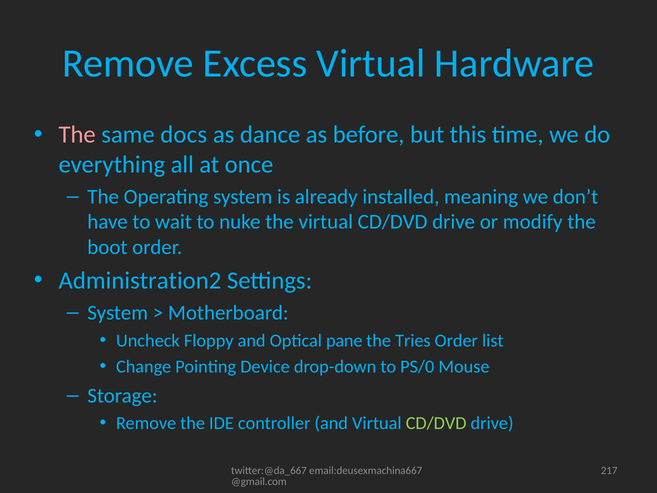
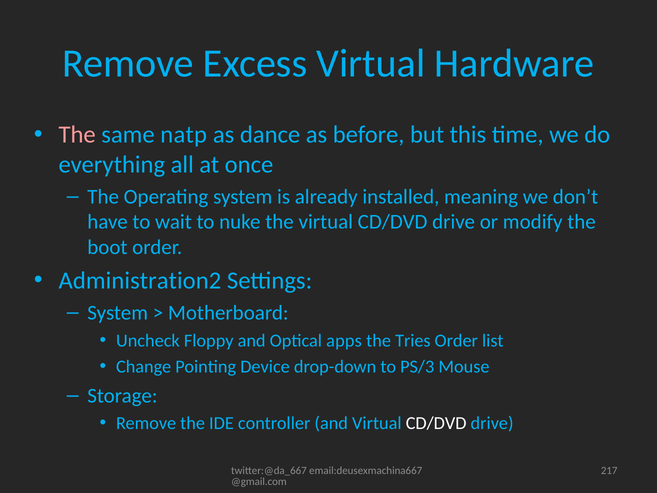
docs: docs -> natp
pane: pane -> apps
PS/0: PS/0 -> PS/3
CD/DVD at (436, 423) colour: light green -> white
